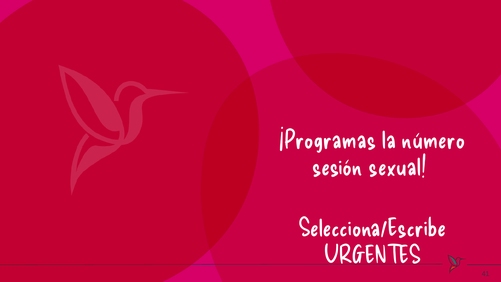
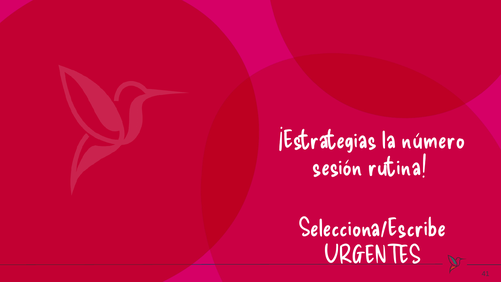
¡Programas: ¡Programas -> ¡Estrategias
sexual: sexual -> rutina
